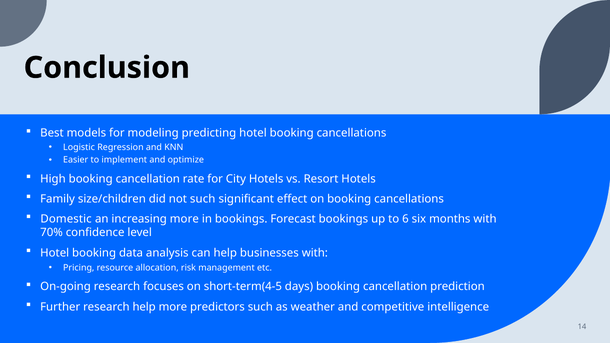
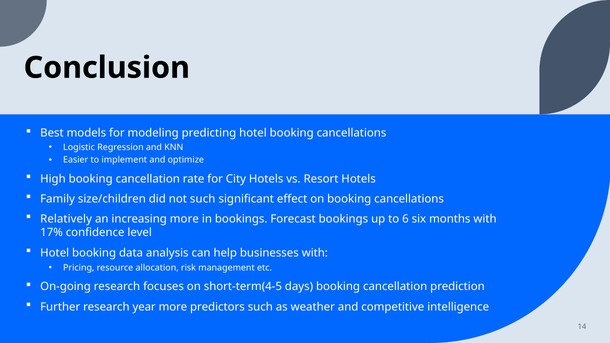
Domestic: Domestic -> Relatively
70%: 70% -> 17%
research help: help -> year
